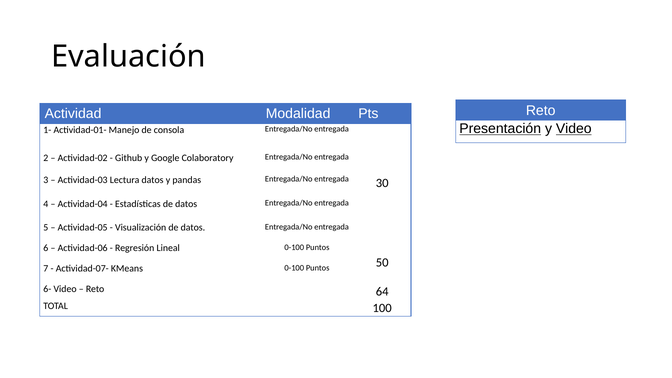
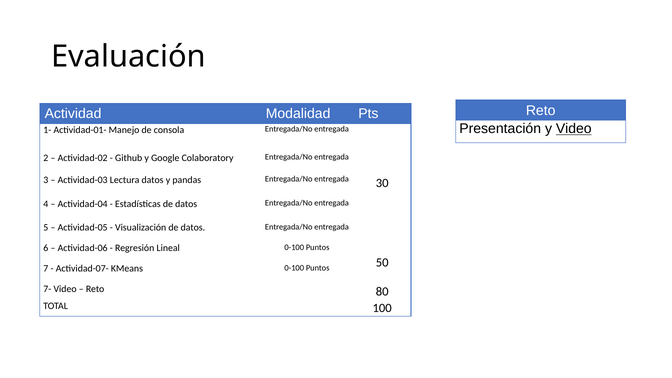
Presentación underline: present -> none
6-: 6- -> 7-
64: 64 -> 80
